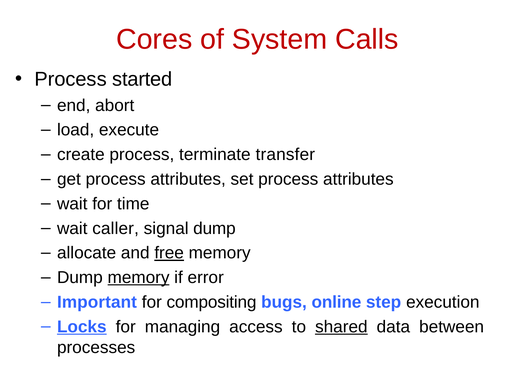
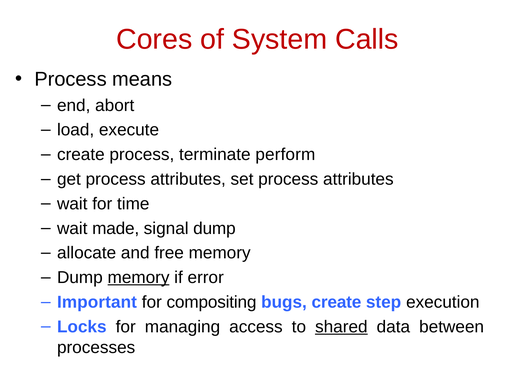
started: started -> means
transfer: transfer -> perform
caller: caller -> made
free underline: present -> none
bugs online: online -> create
Locks underline: present -> none
